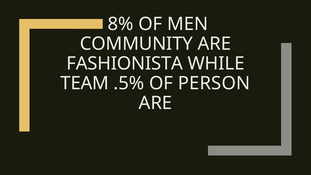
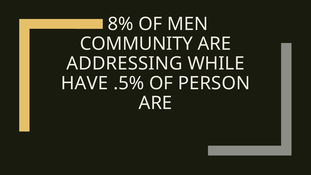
FASHIONISTA: FASHIONISTA -> ADDRESSING
TEAM: TEAM -> HAVE
